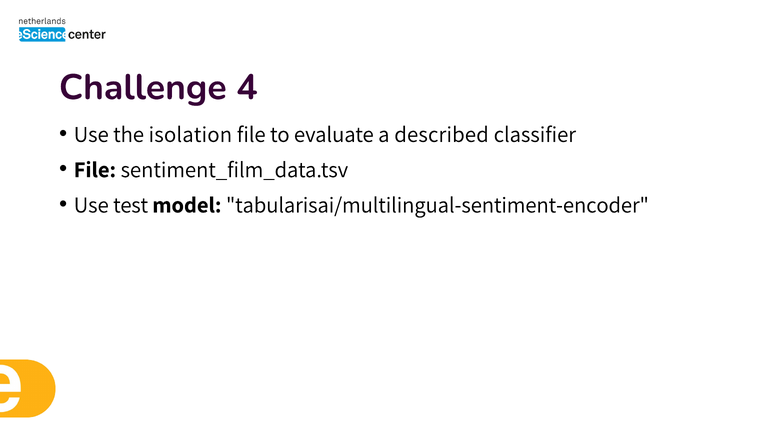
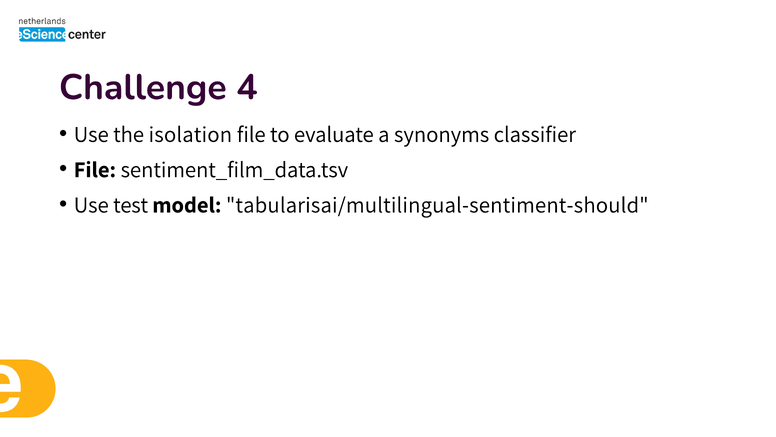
described: described -> synonyms
tabularisai/multilingual-sentiment-encoder: tabularisai/multilingual-sentiment-encoder -> tabularisai/multilingual-sentiment-should
